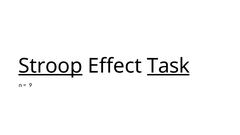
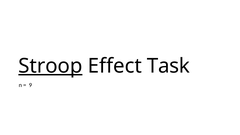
Task underline: present -> none
